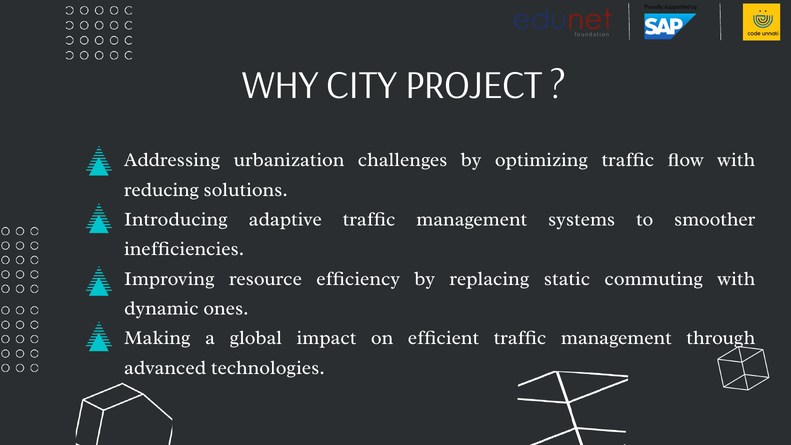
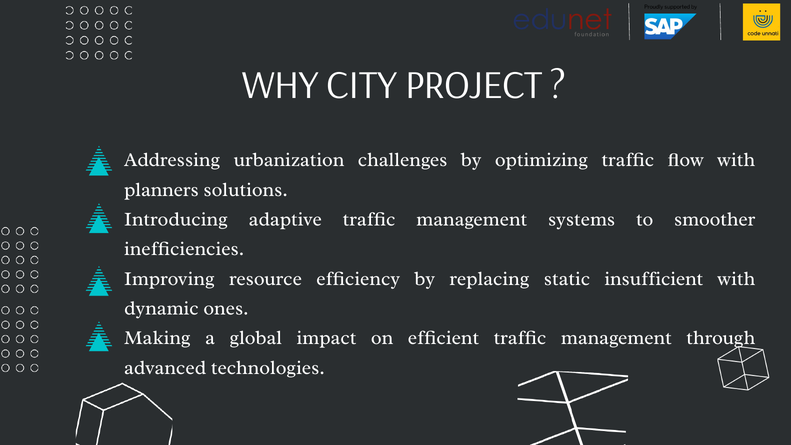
reducing: reducing -> planners
commuting: commuting -> insufficient
